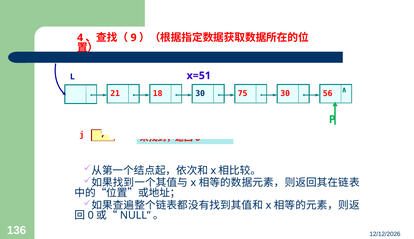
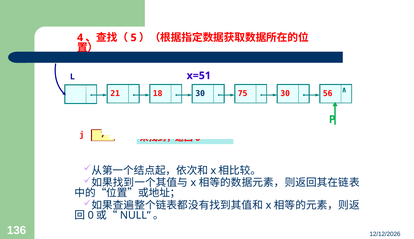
9: 9 -> 5
